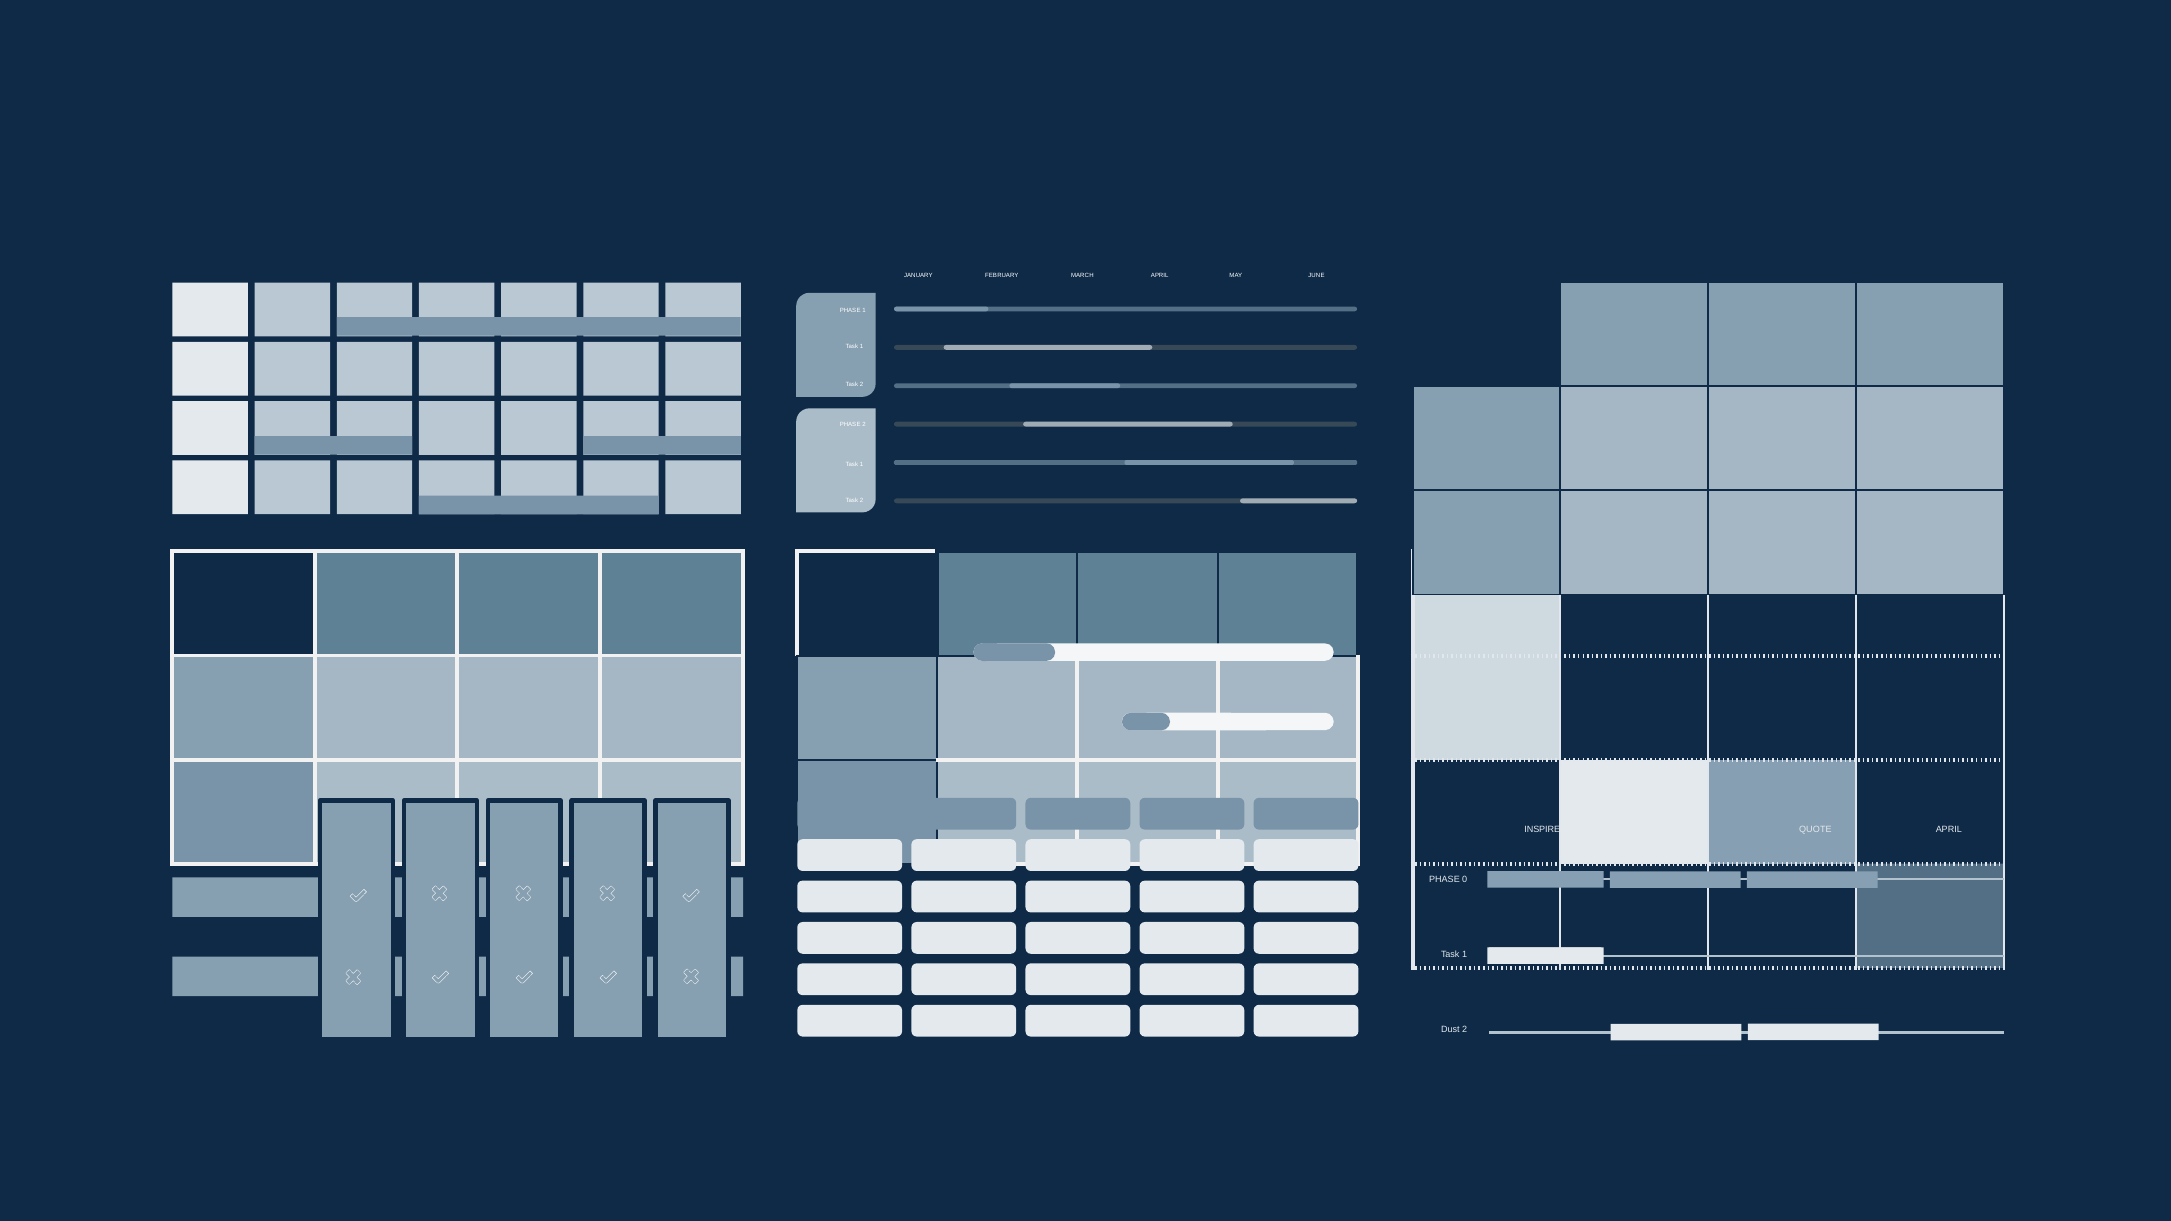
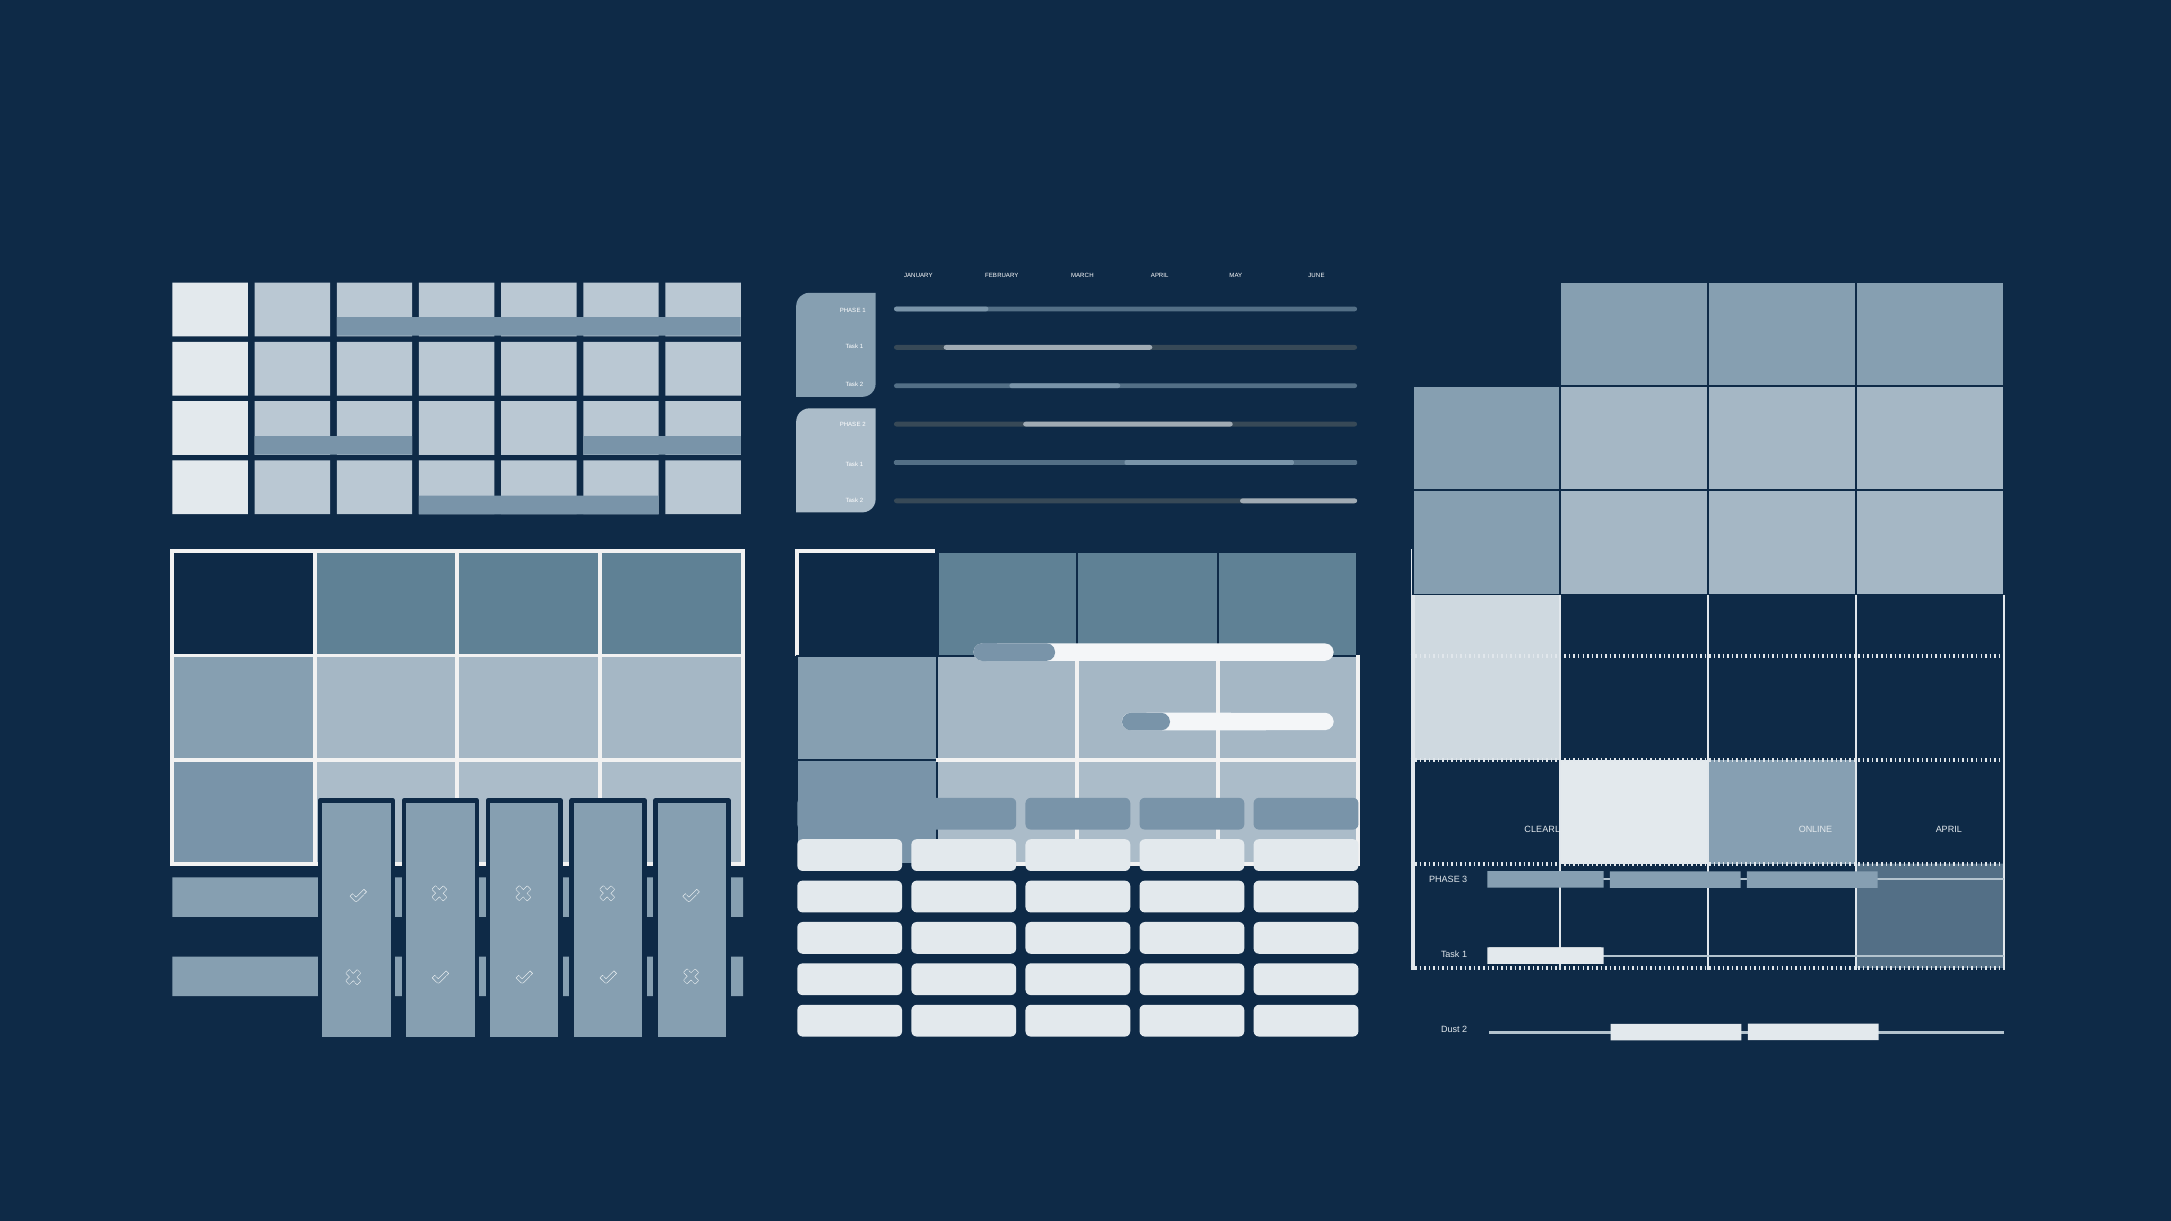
INSPIRED: INSPIRED -> CLEARLY
QUOTE: QUOTE -> ONLINE
0: 0 -> 3
